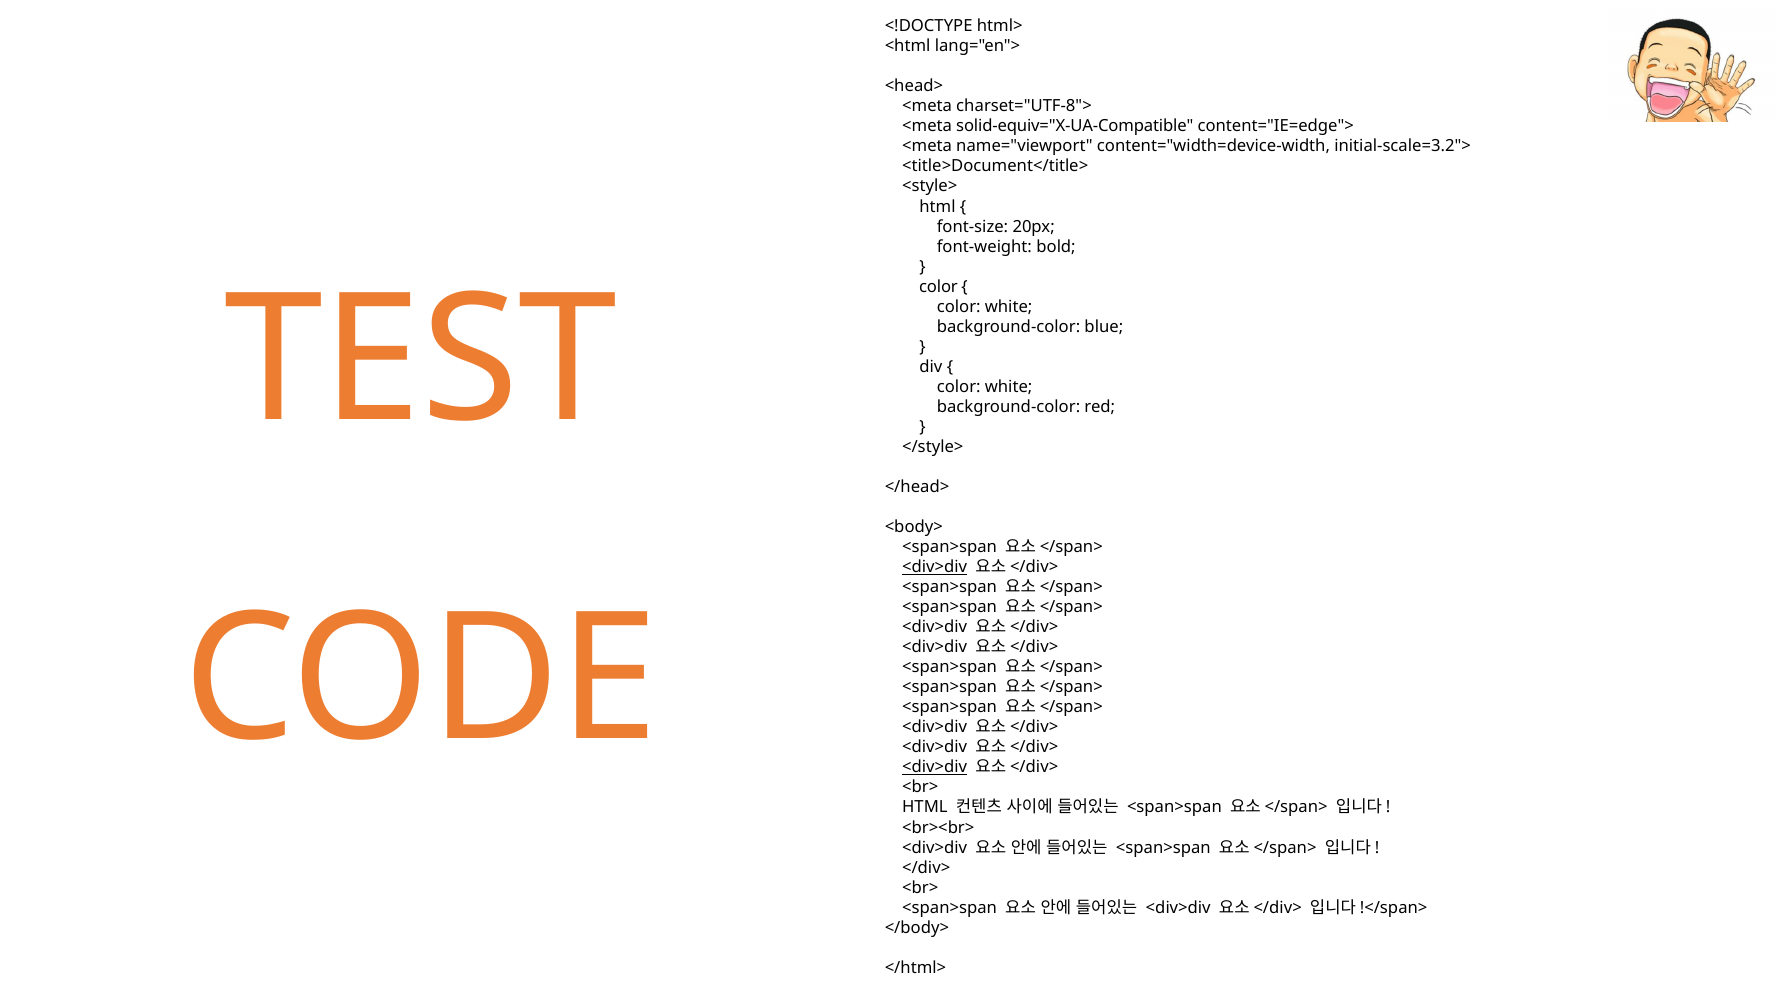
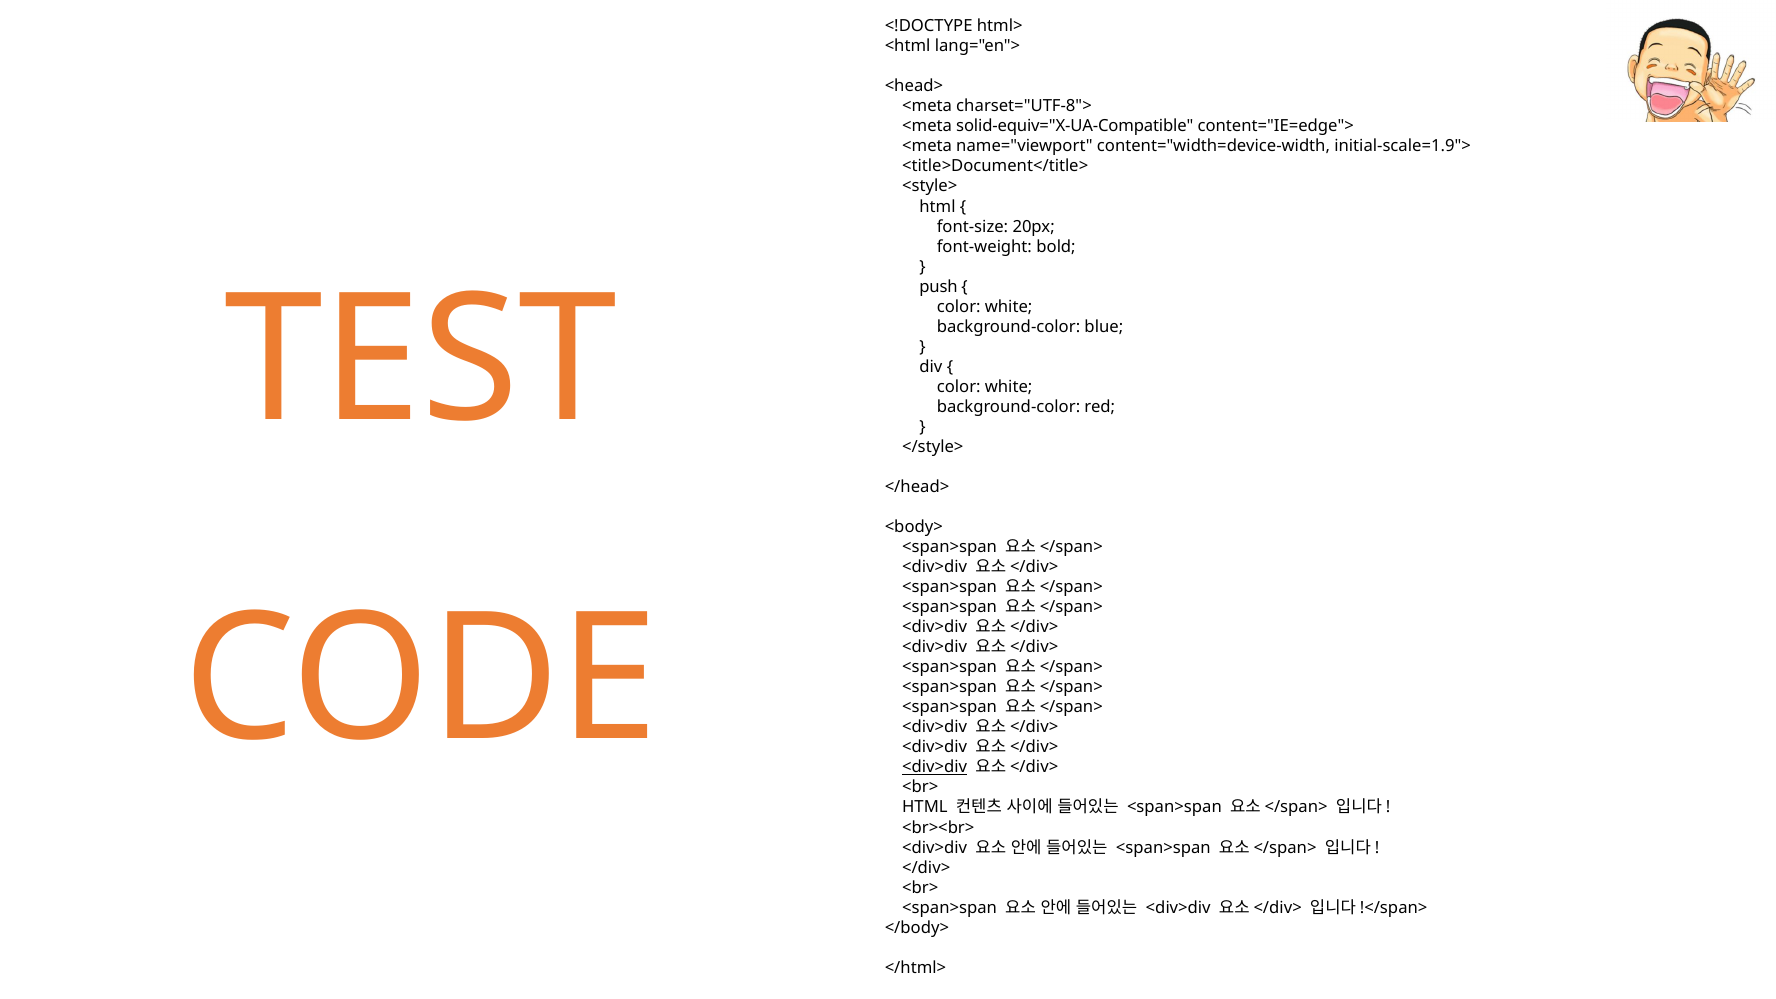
initial-scale=3.2">: initial-scale=3.2"> -> initial-scale=1.9">
color at (939, 287): color -> push
<div>div at (935, 567) underline: present -> none
